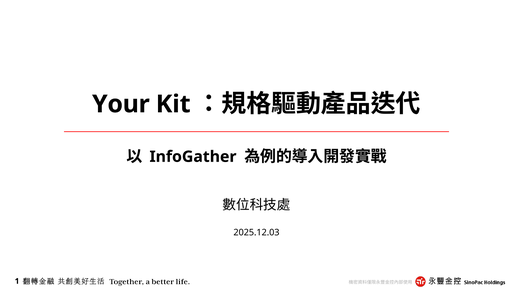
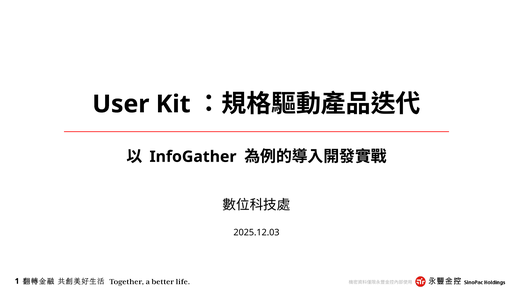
Your: Your -> User
